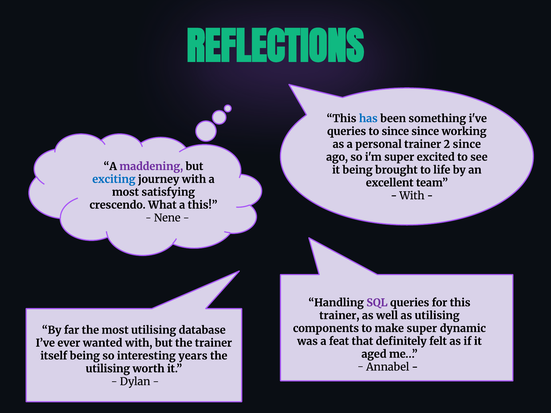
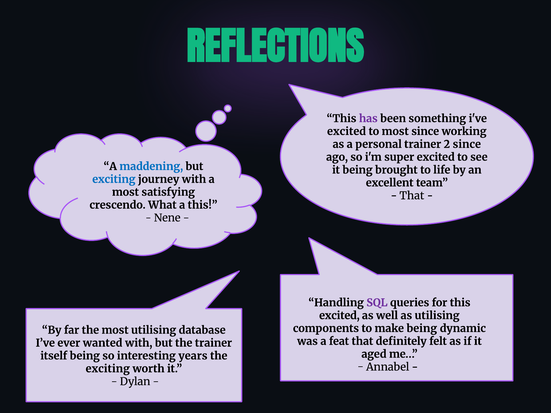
has colour: blue -> purple
queries at (347, 132): queries -> excited
to since: since -> most
maddening colour: purple -> blue
With at (412, 196): With -> That
trainer at (339, 316): trainer -> excited
make super: super -> being
utilising at (108, 369): utilising -> exciting
